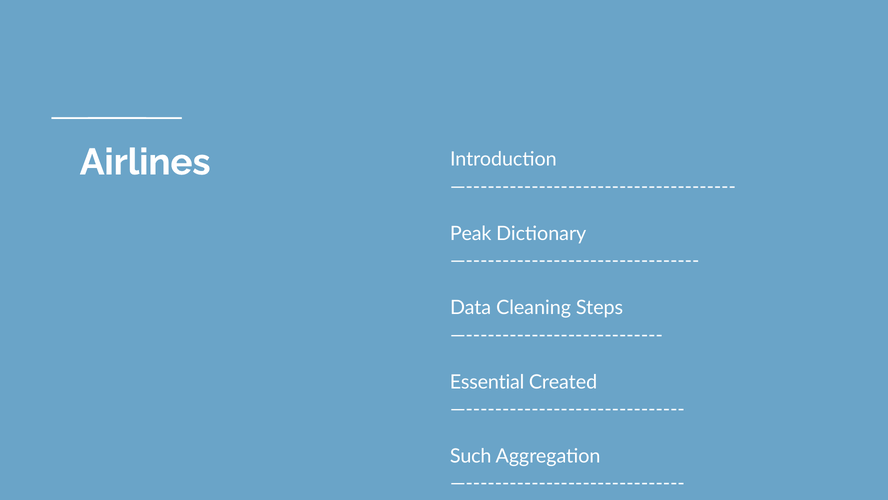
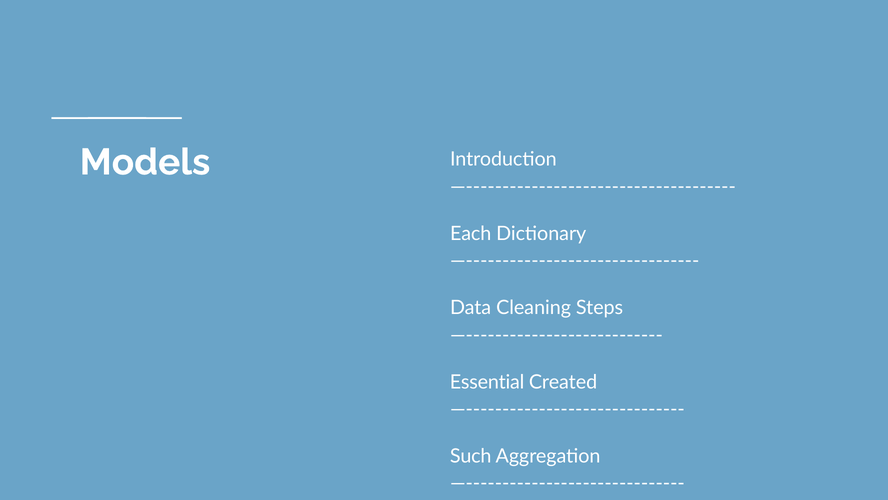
Airlines: Airlines -> Models
Peak: Peak -> Each
